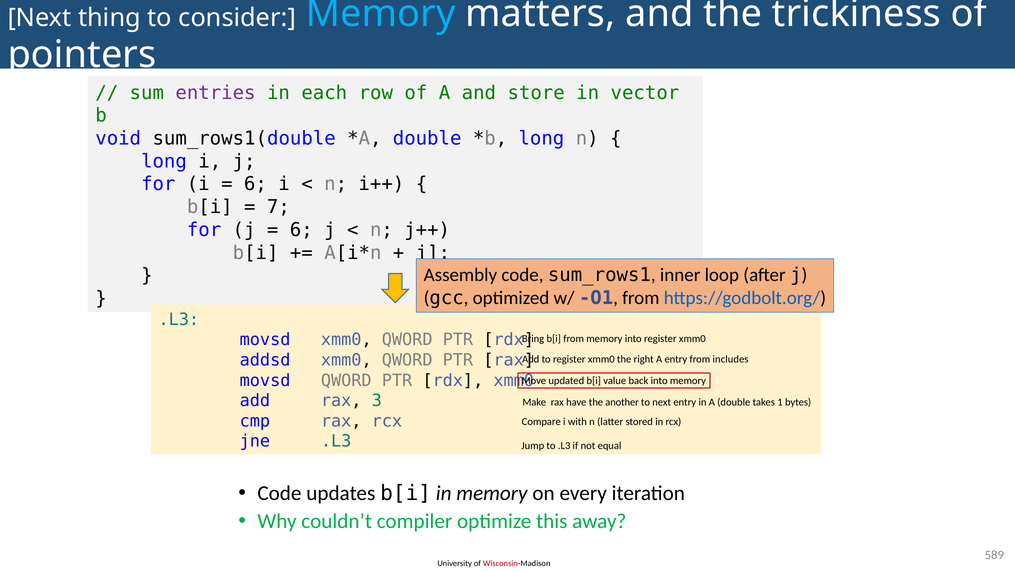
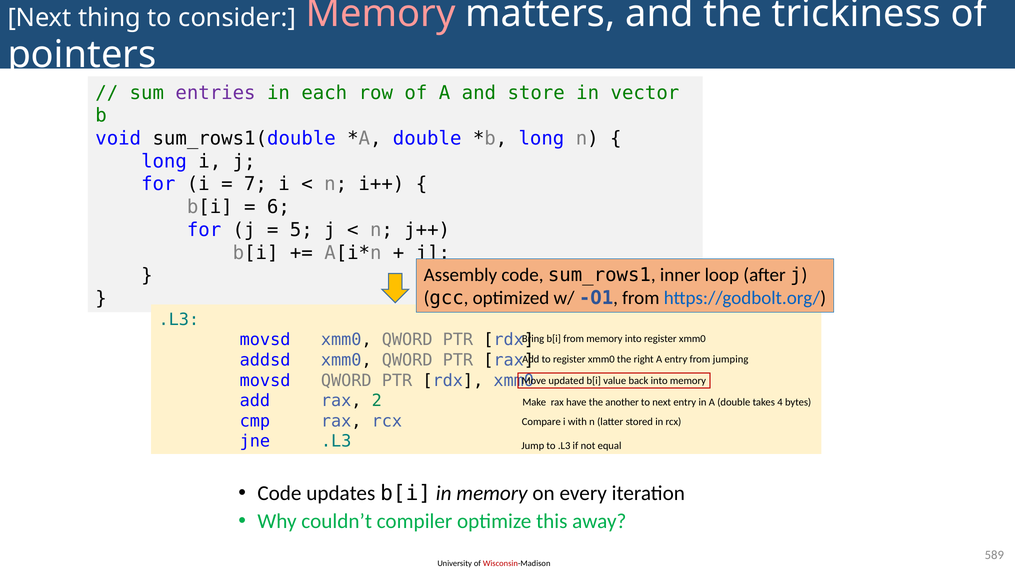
Memory at (381, 13) colour: light blue -> pink
6 at (255, 184): 6 -> 7
7: 7 -> 6
6 at (301, 230): 6 -> 5
includes: includes -> jumping
3: 3 -> 2
1: 1 -> 4
